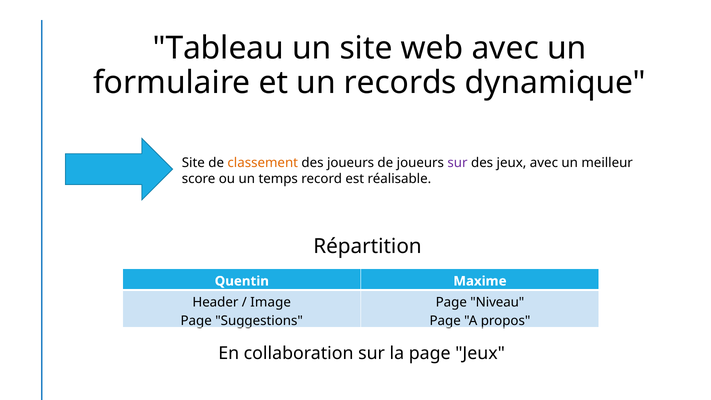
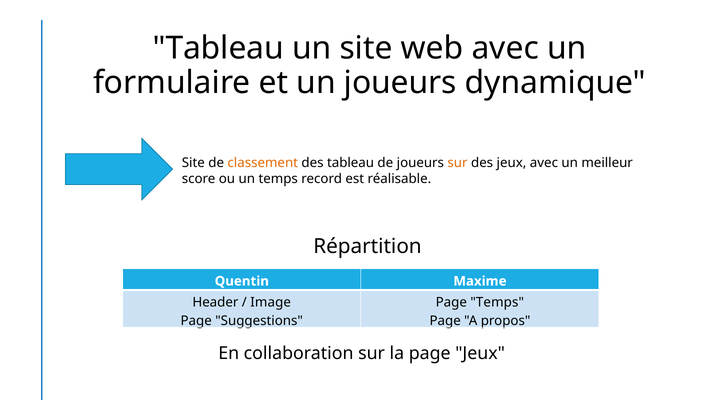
un records: records -> joueurs
des joueurs: joueurs -> tableau
sur at (458, 163) colour: purple -> orange
Page Niveau: Niveau -> Temps
